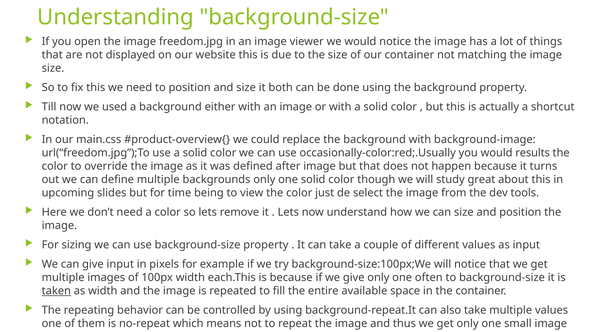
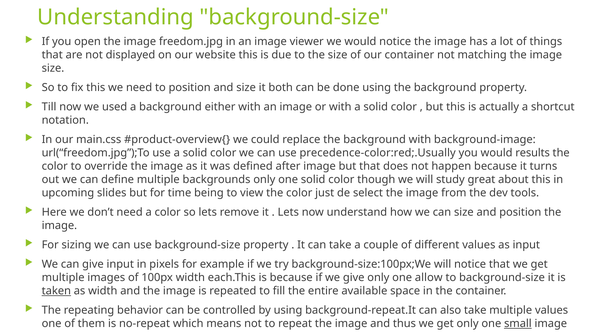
occasionally-color:red;.Usually: occasionally-color:red;.Usually -> precedence-color:red;.Usually
often: often -> allow
small underline: none -> present
